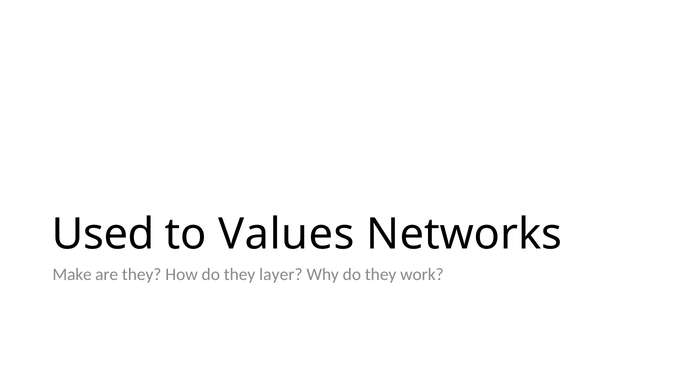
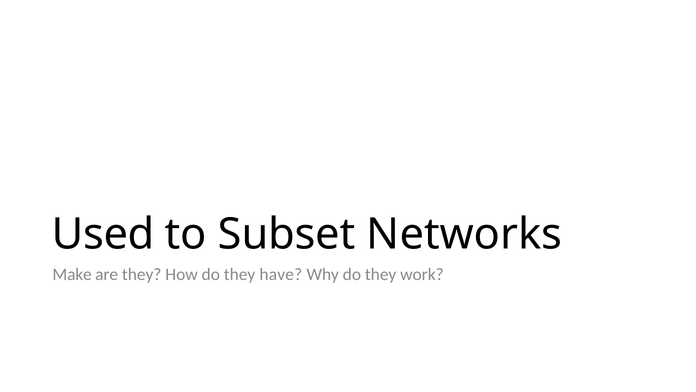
Values: Values -> Subset
layer: layer -> have
